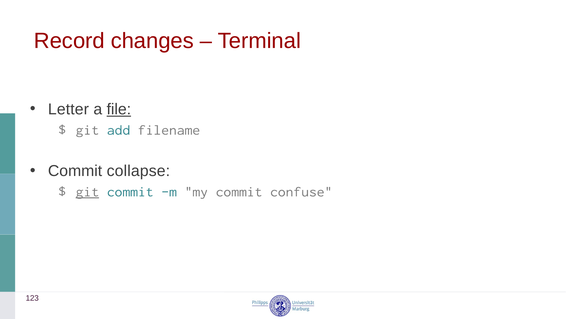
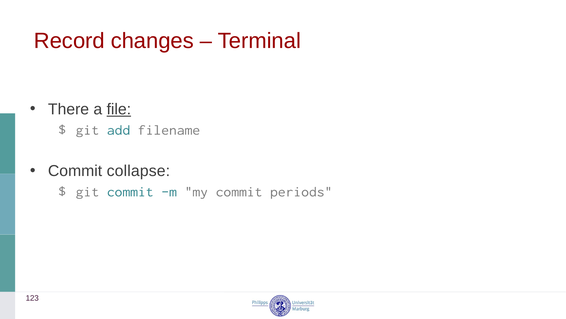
Letter: Letter -> There
git at (87, 191) underline: present -> none
confuse: confuse -> periods
